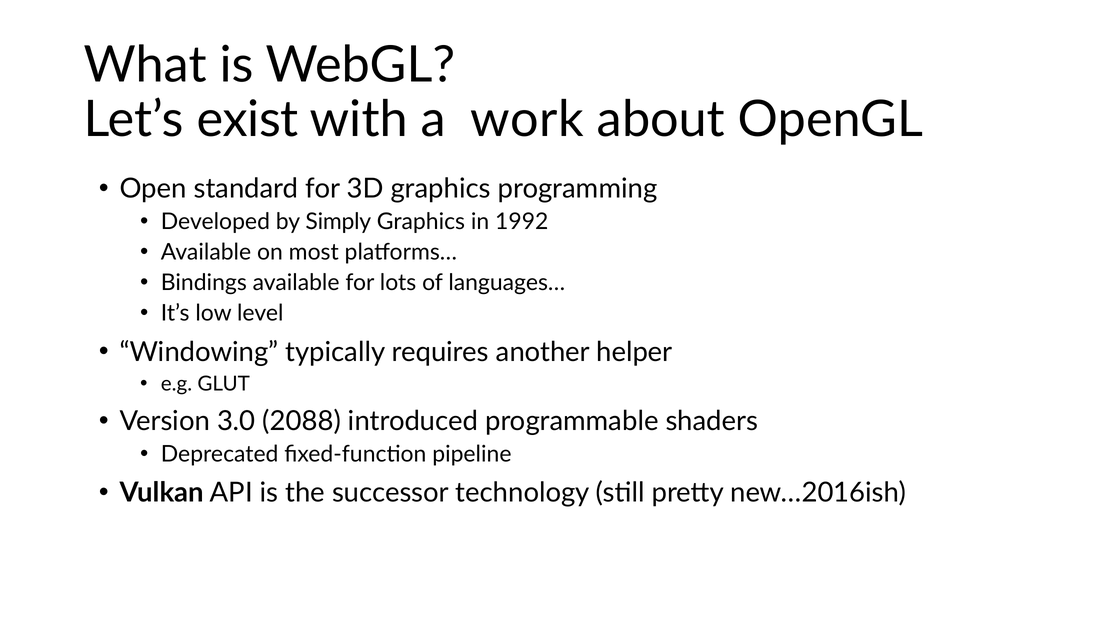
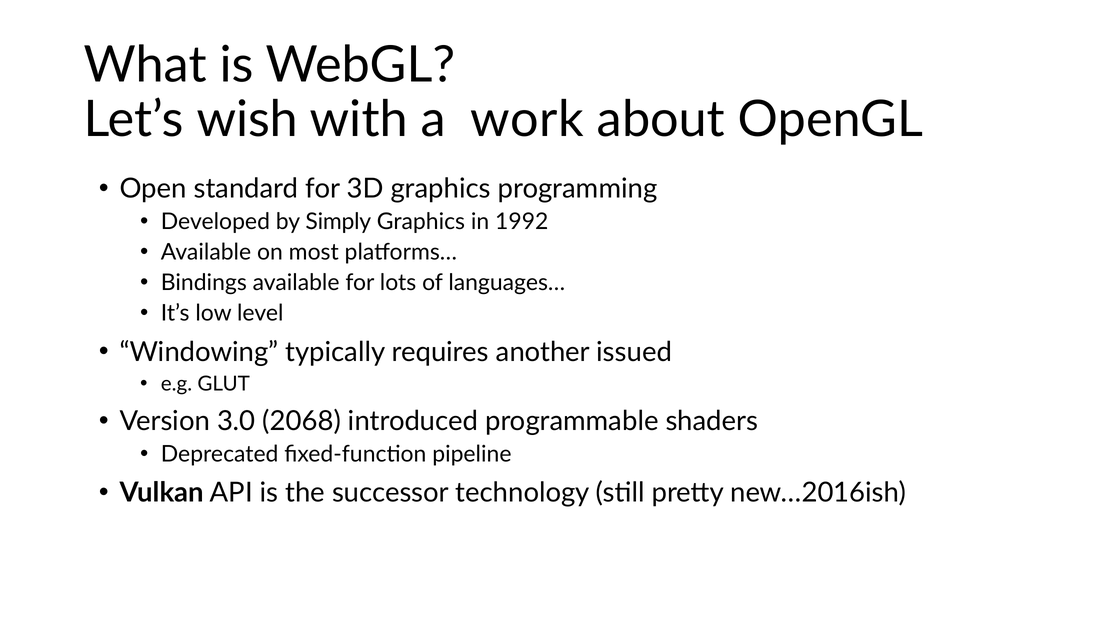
exist: exist -> wish
helper: helper -> issued
2088: 2088 -> 2068
